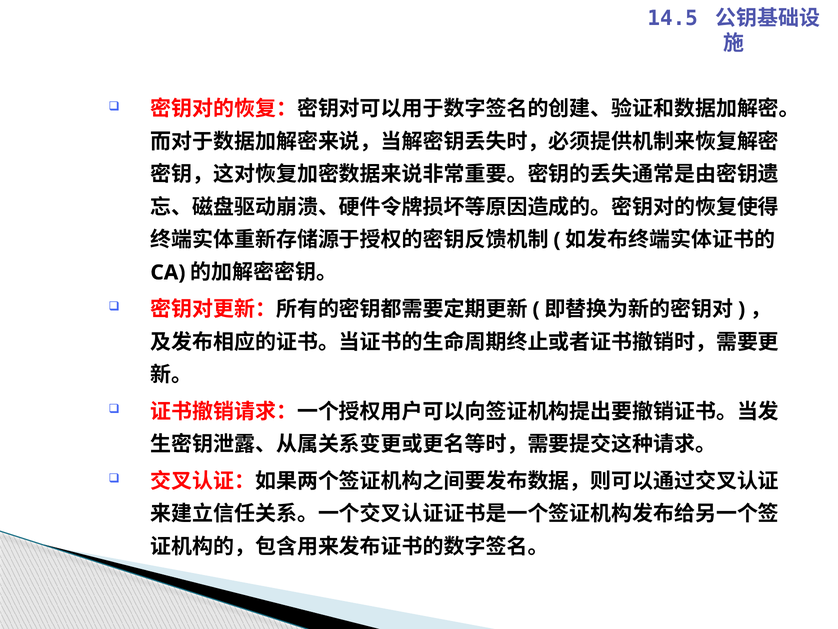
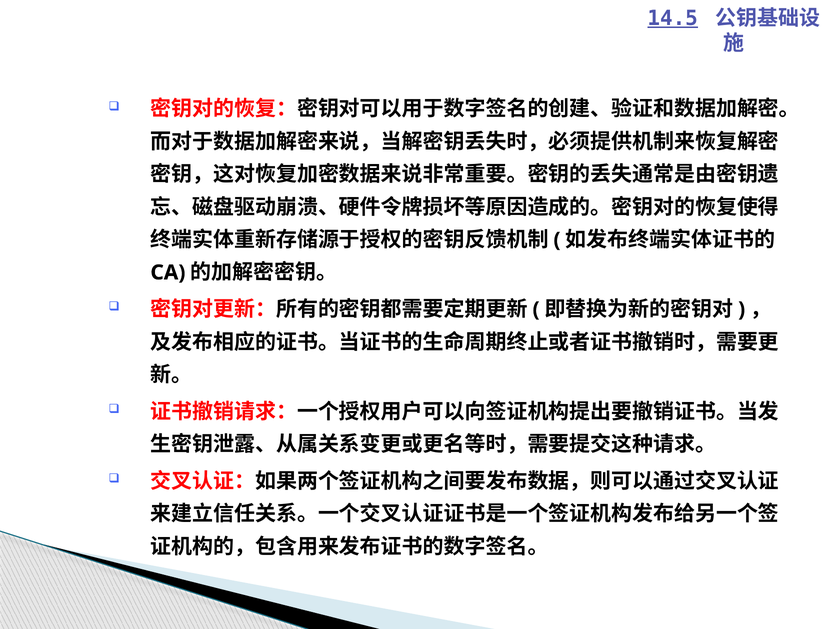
14.5 underline: none -> present
